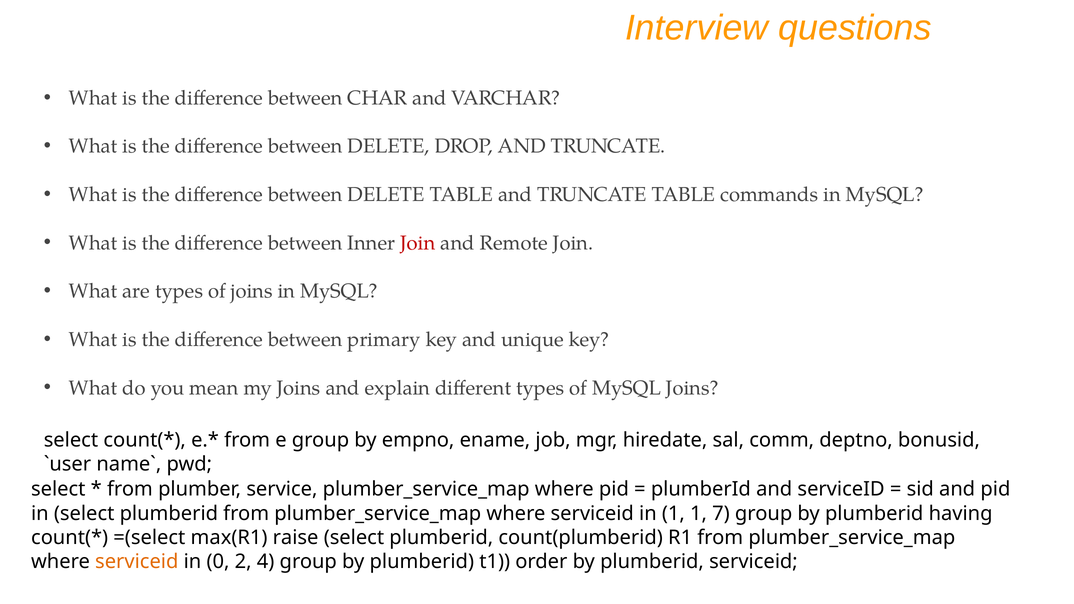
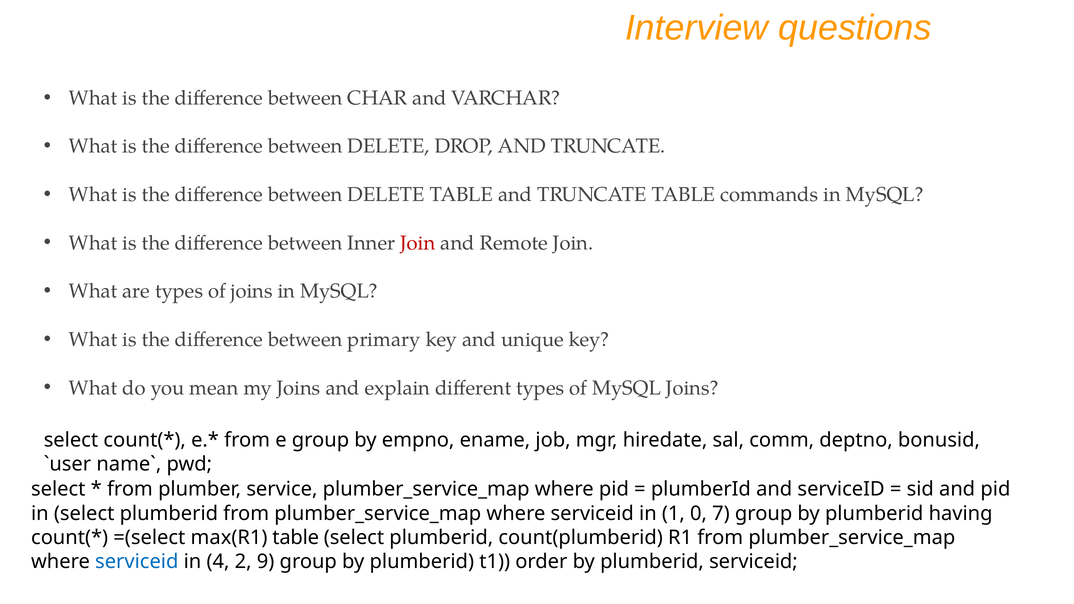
1 1: 1 -> 0
max(R1 raise: raise -> table
serviceid at (137, 562) colour: orange -> blue
0: 0 -> 4
4: 4 -> 9
